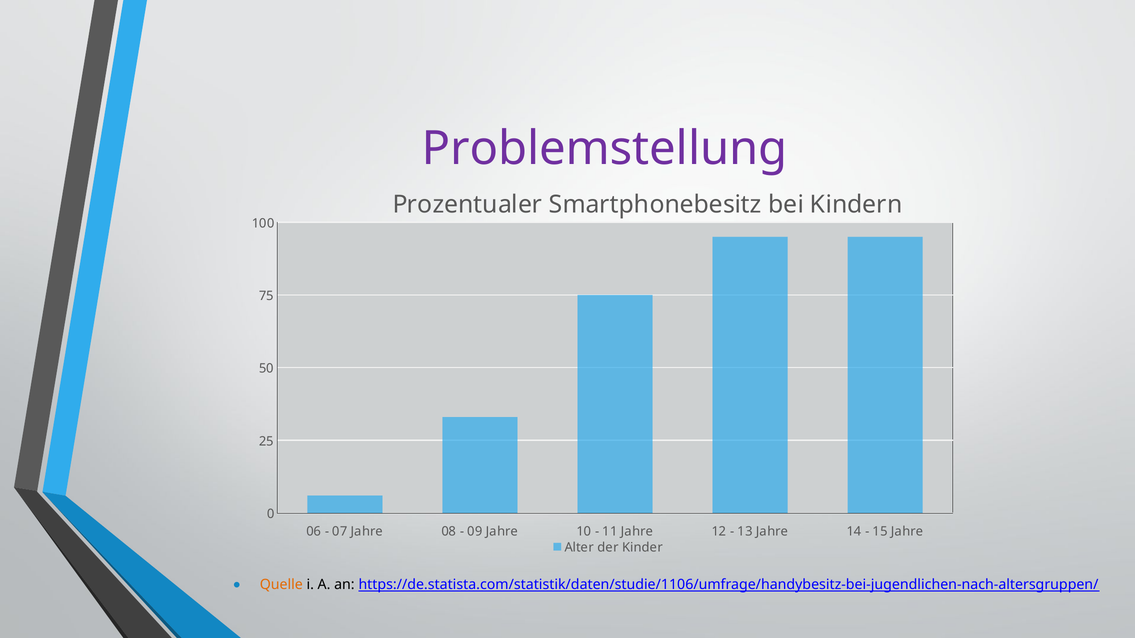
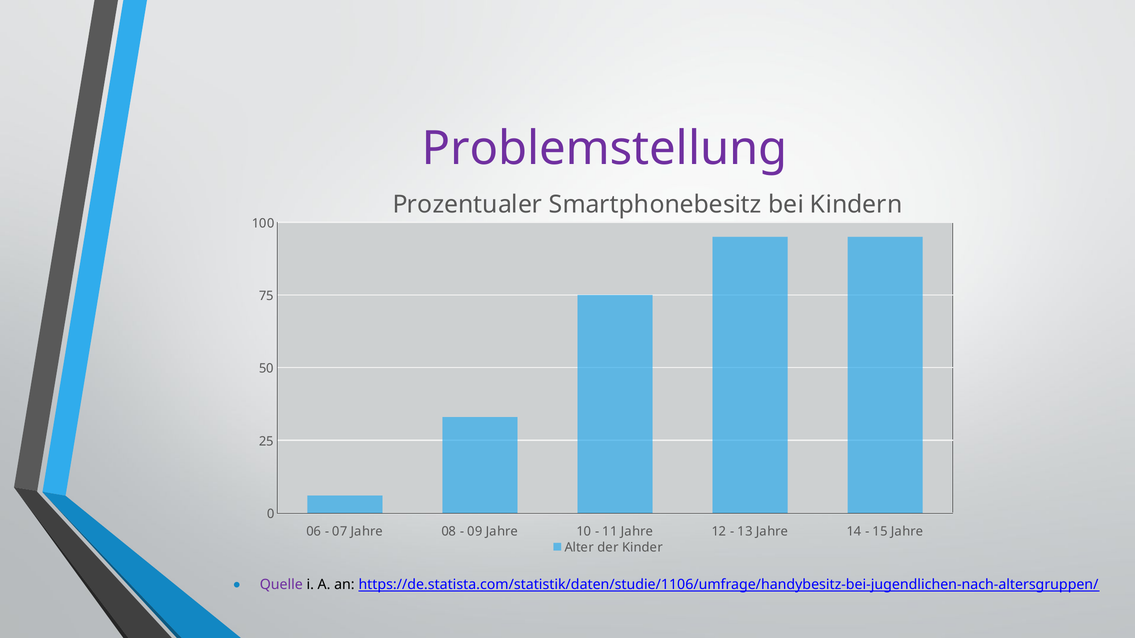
Quelle colour: orange -> purple
